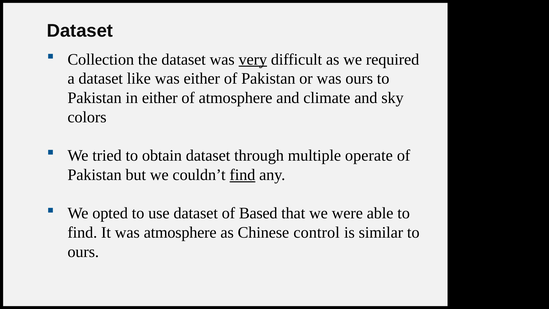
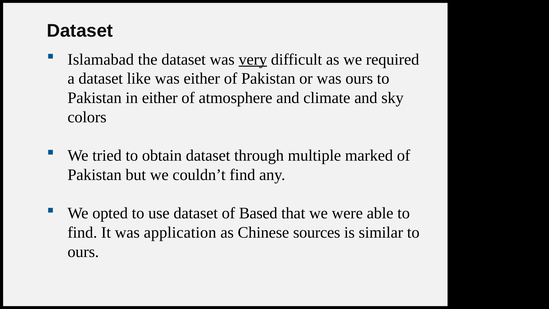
Collection: Collection -> Islamabad
operate: operate -> marked
find at (242, 175) underline: present -> none
was atmosphere: atmosphere -> application
control: control -> sources
